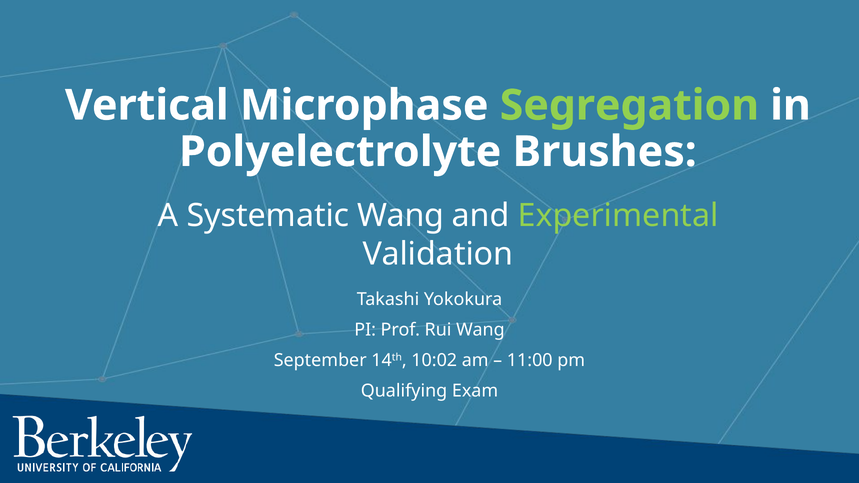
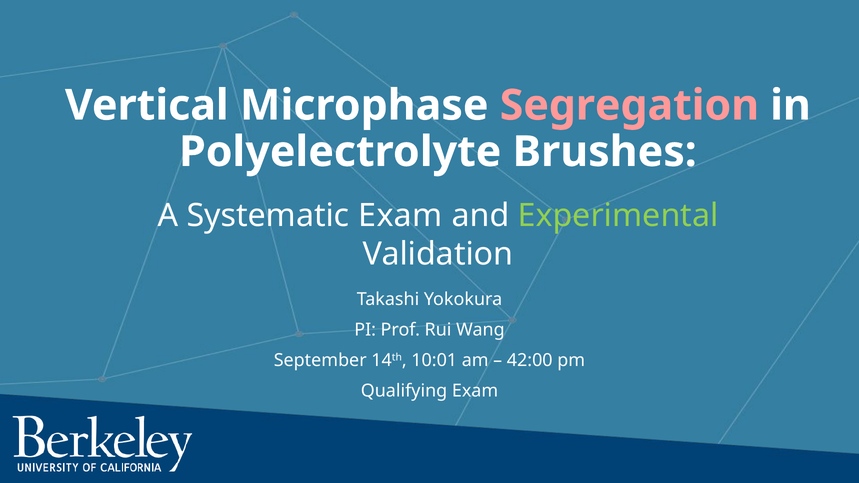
Segregation colour: light green -> pink
Systematic Wang: Wang -> Exam
10:02: 10:02 -> 10:01
11:00: 11:00 -> 42:00
